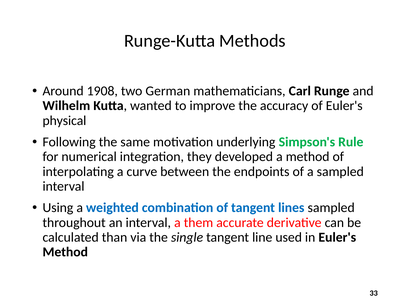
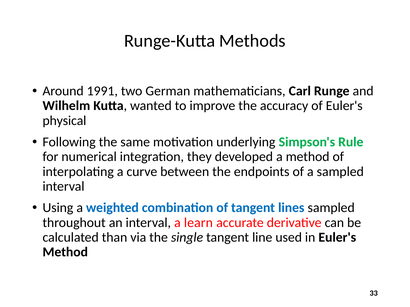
1908: 1908 -> 1991
them: them -> learn
